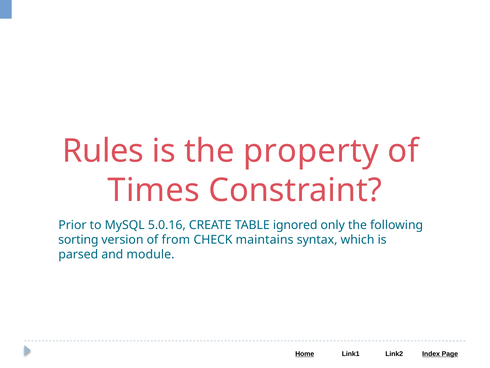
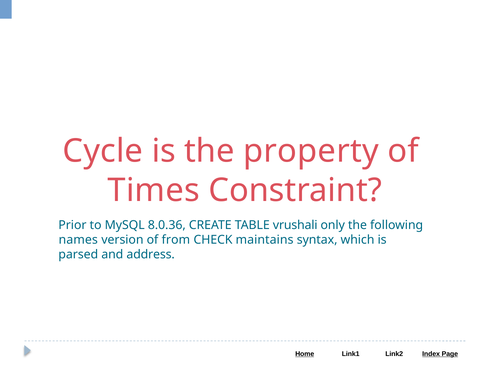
Rules: Rules -> Cycle
5.0.16: 5.0.16 -> 8.0.36
ignored: ignored -> vrushali
sorting: sorting -> names
module: module -> address
